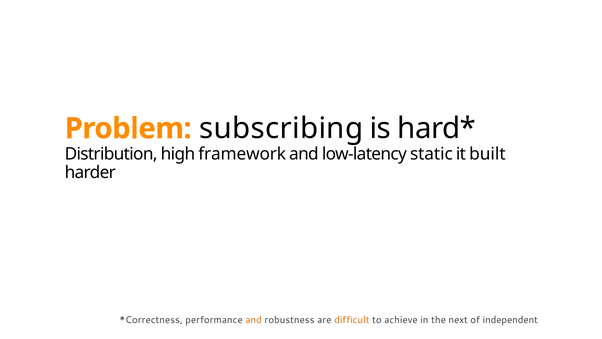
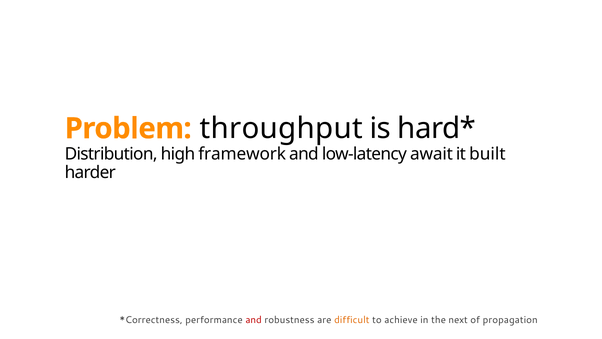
subscribing: subscribing -> throughput
static: static -> await
and at (254, 320) colour: orange -> red
independent: independent -> propagation
